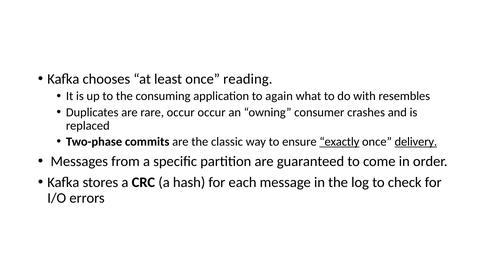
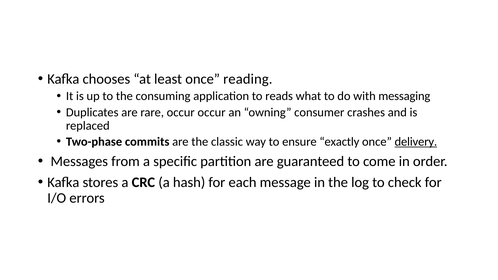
again: again -> reads
resembles: resembles -> messaging
exactly underline: present -> none
